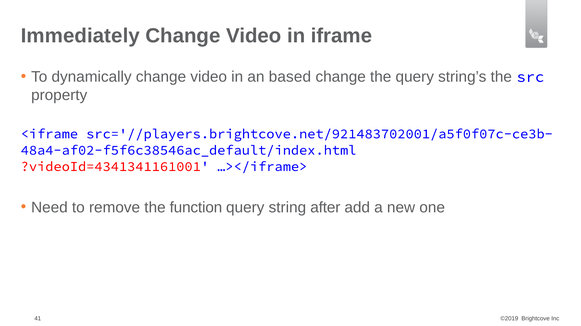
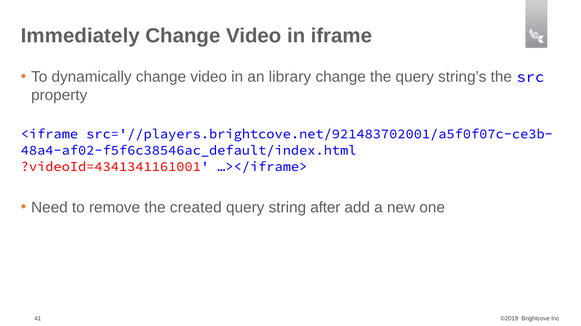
based: based -> library
function: function -> created
